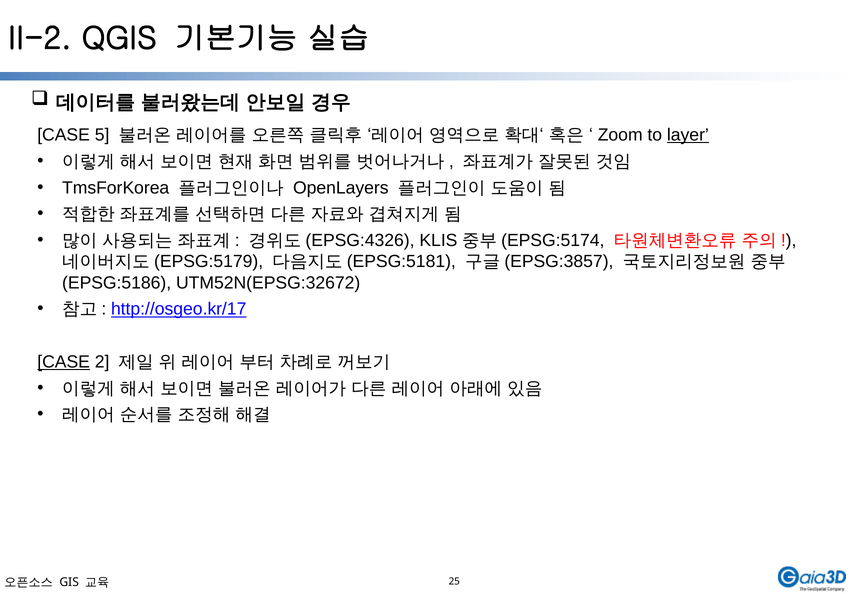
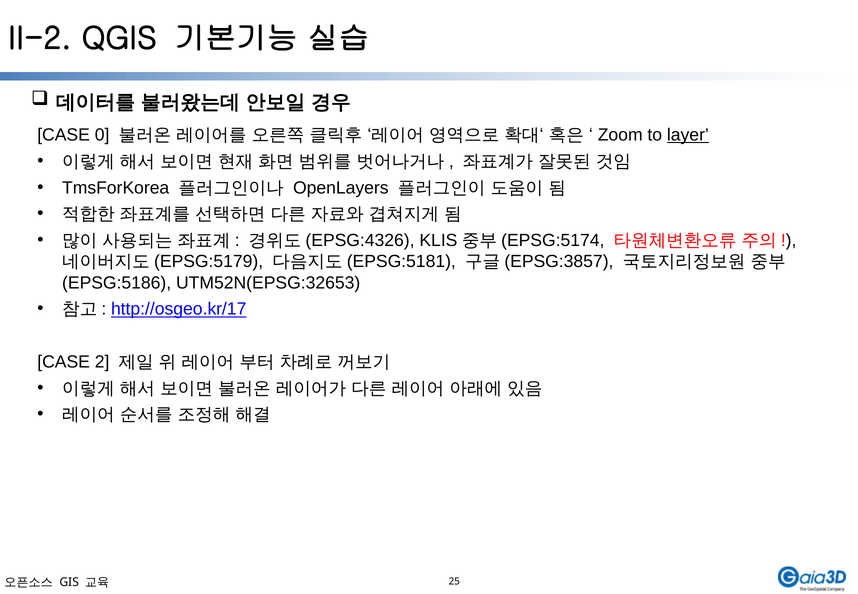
5: 5 -> 0
UTM52N(EPSG:32672: UTM52N(EPSG:32672 -> UTM52N(EPSG:32653
CASE at (64, 362) underline: present -> none
